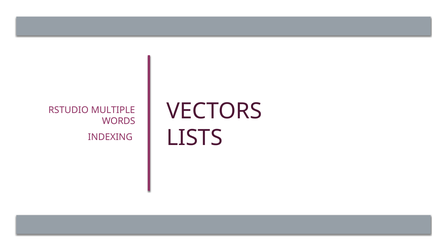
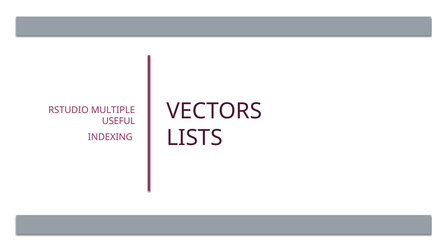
WORDS: WORDS -> USEFUL
